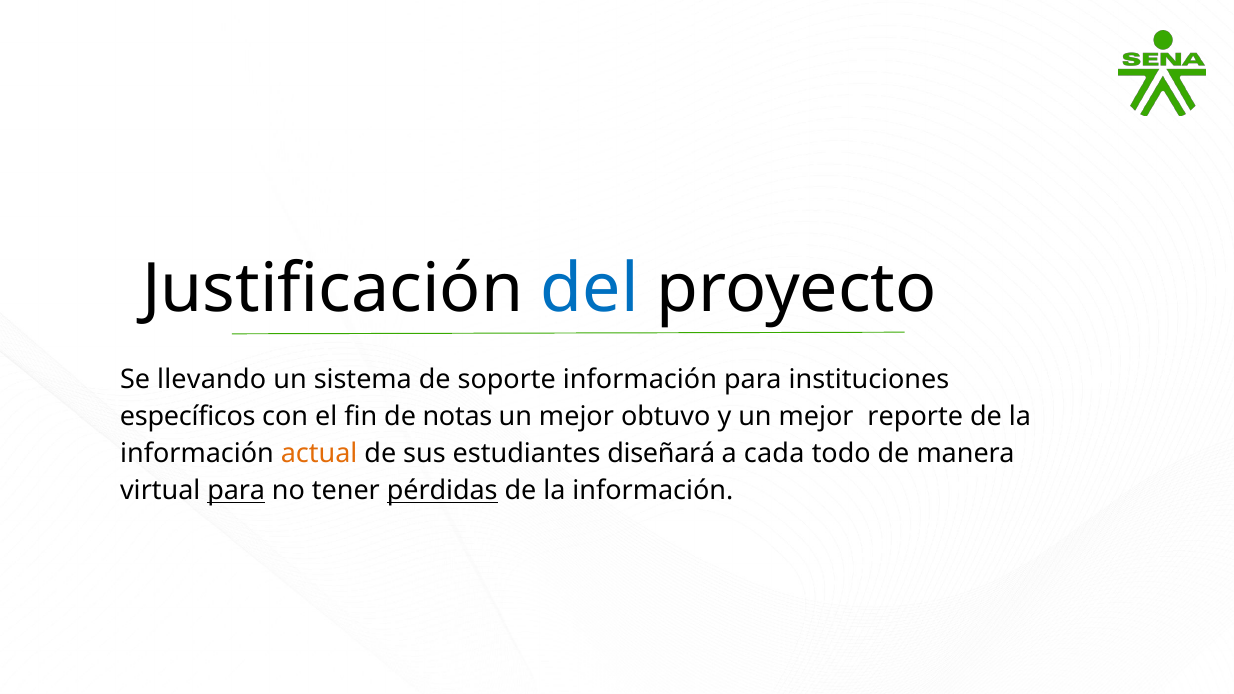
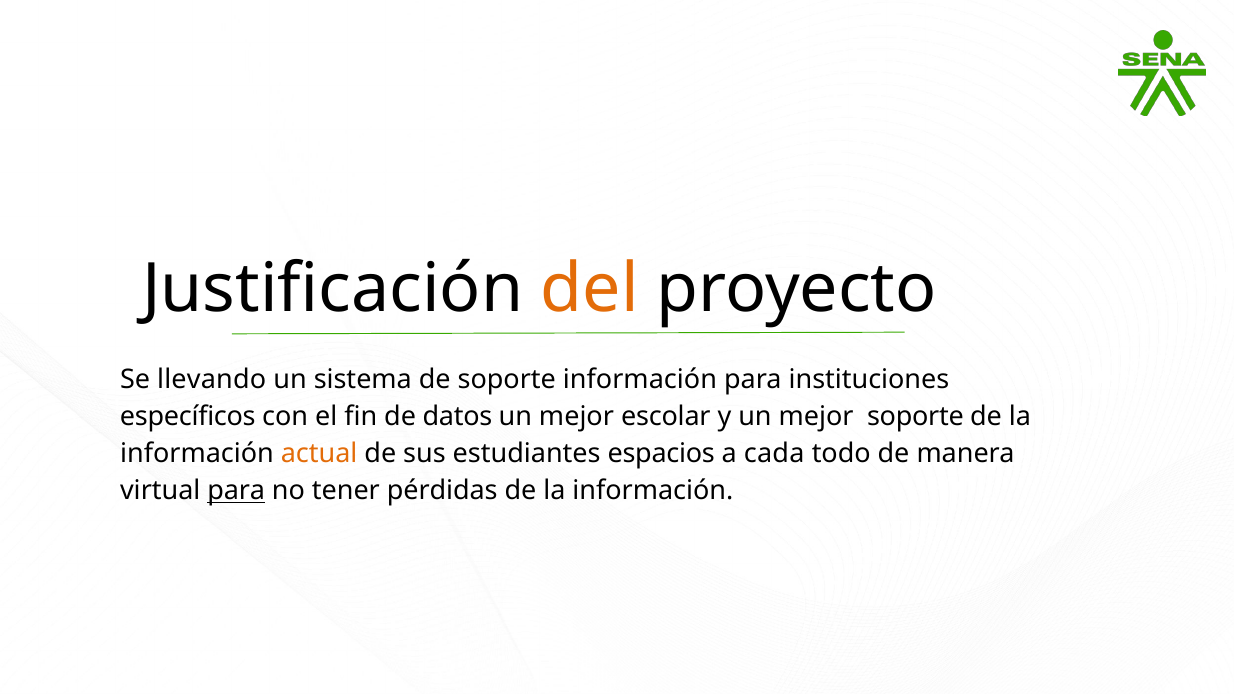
del colour: blue -> orange
notas: notas -> datos
obtuvo: obtuvo -> escolar
mejor reporte: reporte -> soporte
diseñará: diseñará -> espacios
pérdidas underline: present -> none
